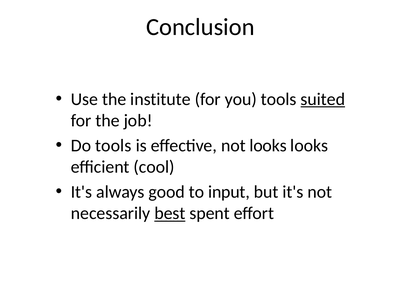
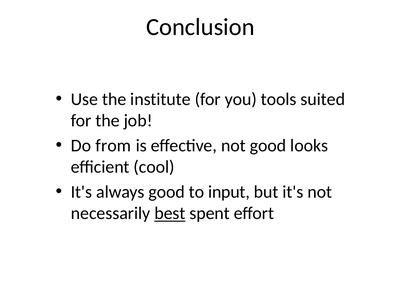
suited underline: present -> none
Do tools: tools -> from
not looks: looks -> good
